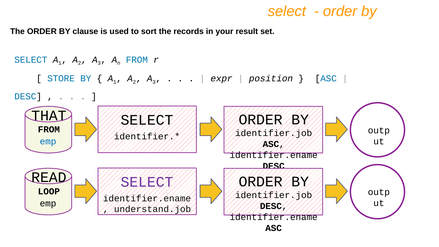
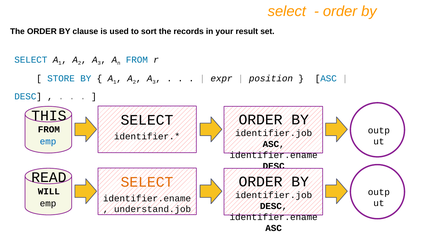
THAT: THAT -> THIS
SELECT at (147, 182) colour: purple -> orange
LOOP: LOOP -> WILL
